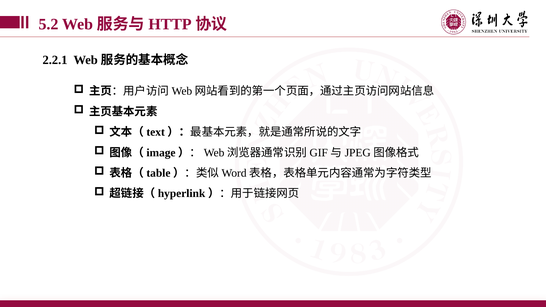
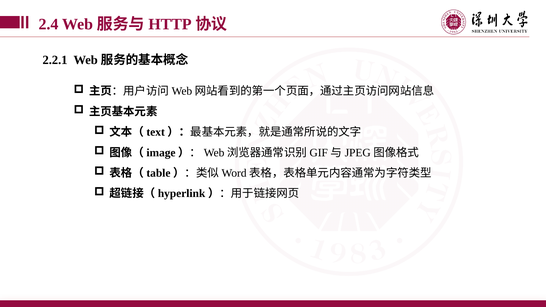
5.2: 5.2 -> 2.4
